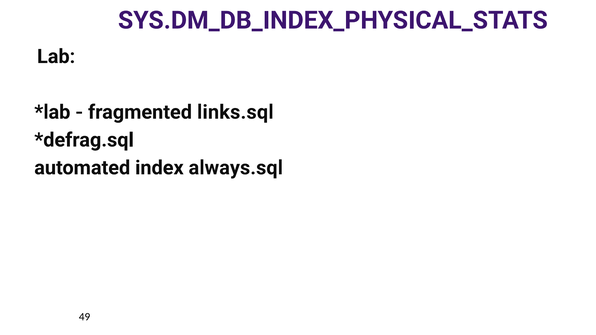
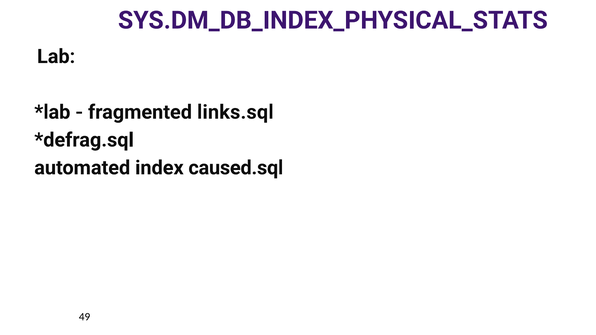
always.sql: always.sql -> caused.sql
